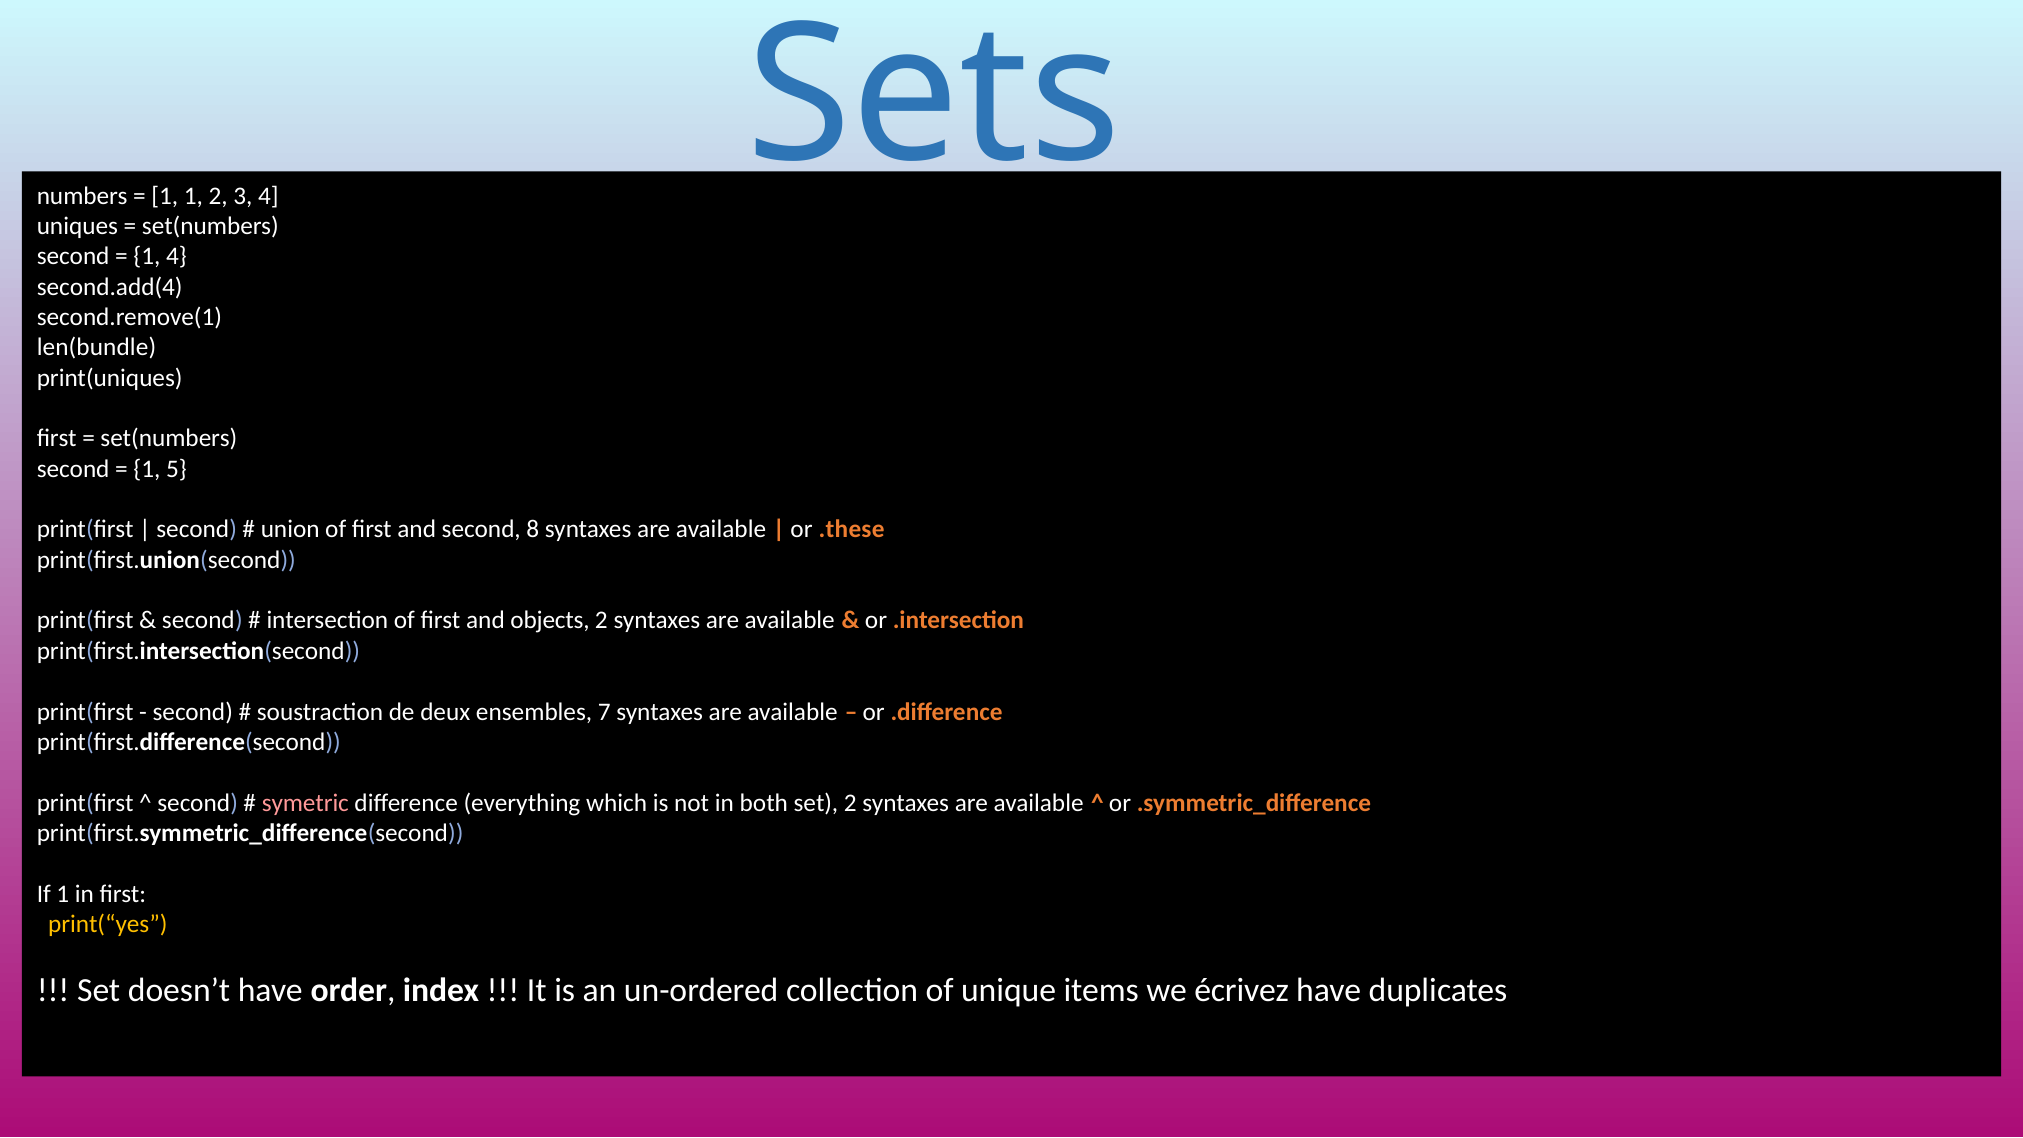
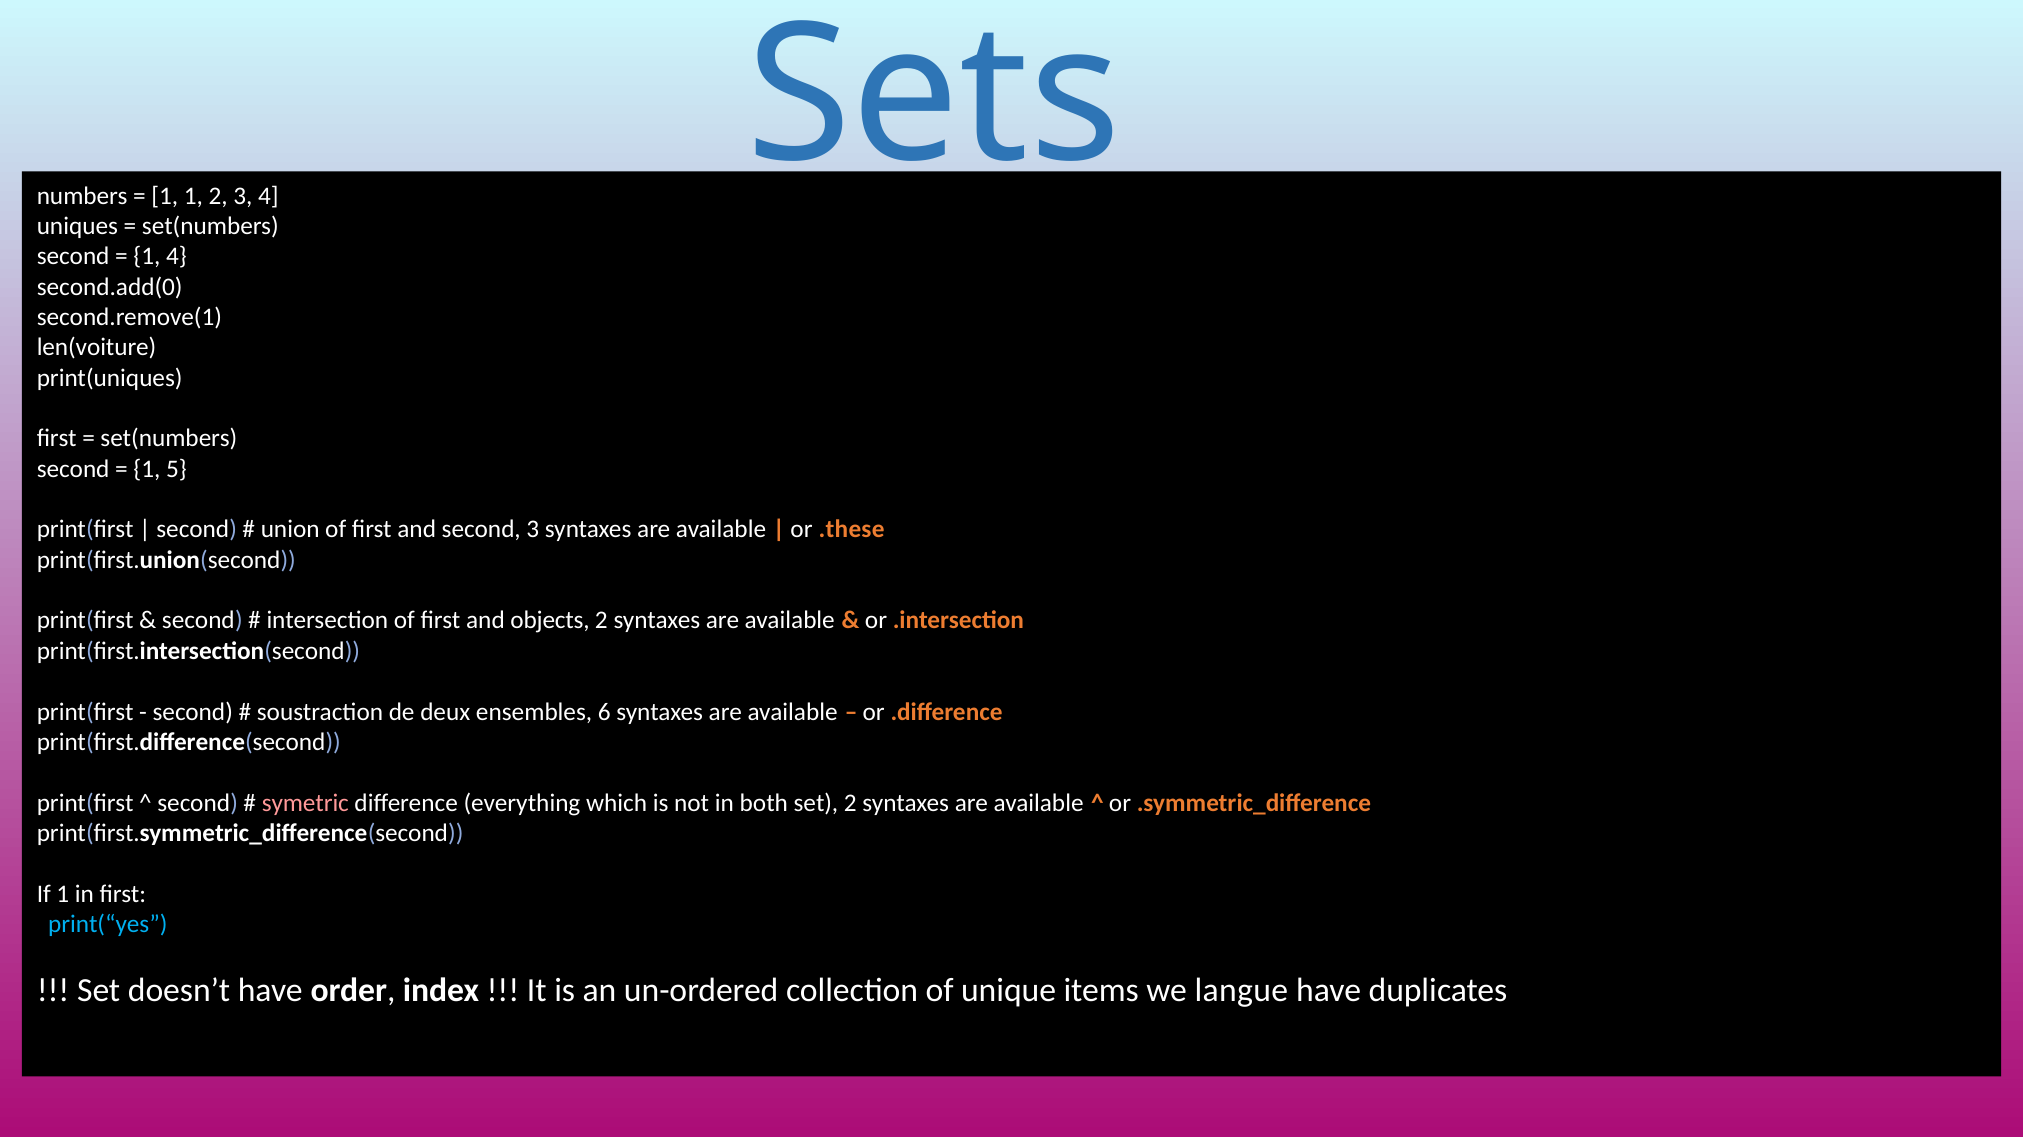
second.add(4: second.add(4 -> second.add(0
len(bundle: len(bundle -> len(voiture
second 8: 8 -> 3
7: 7 -> 6
print(“yes colour: yellow -> light blue
écrivez: écrivez -> langue
